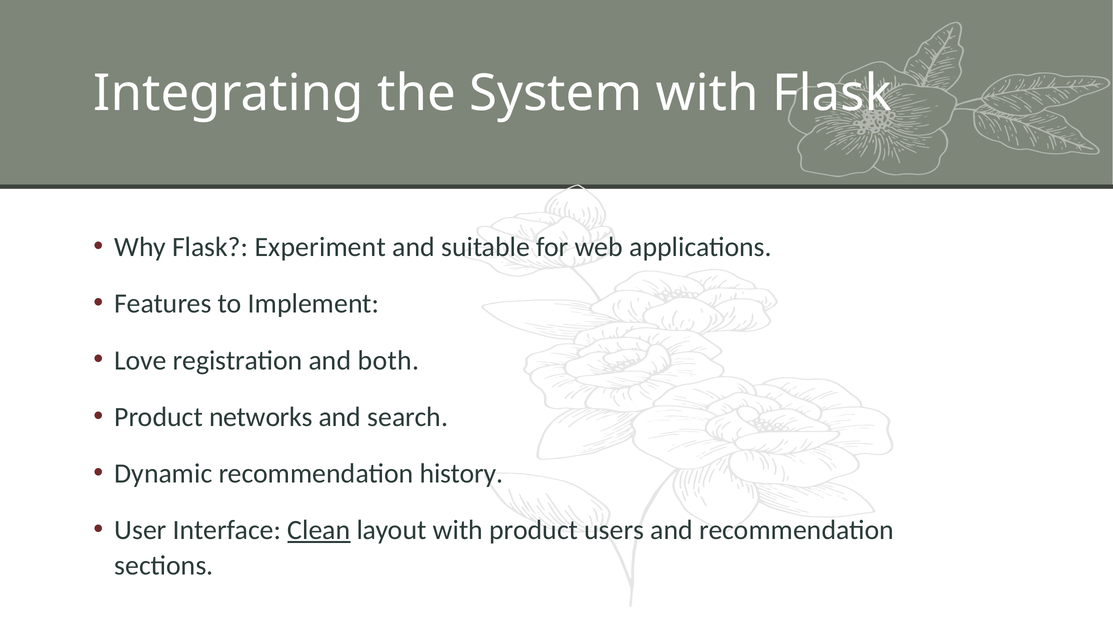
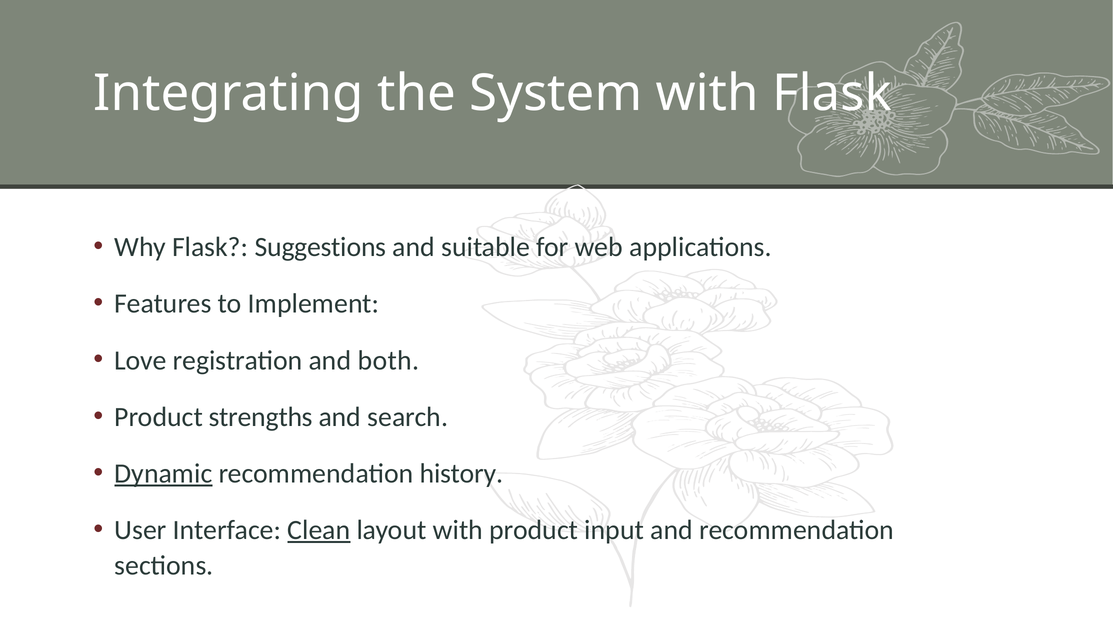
Experiment: Experiment -> Suggestions
networks: networks -> strengths
Dynamic underline: none -> present
users: users -> input
